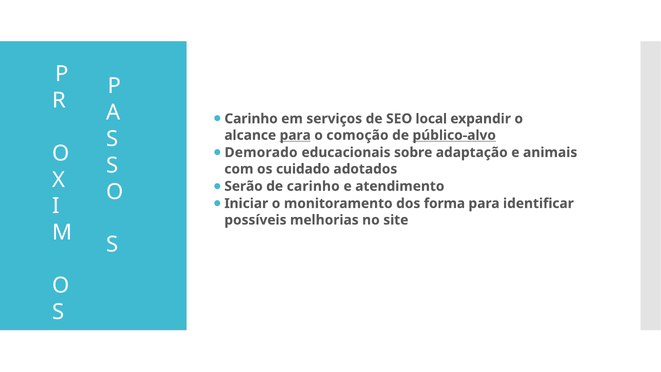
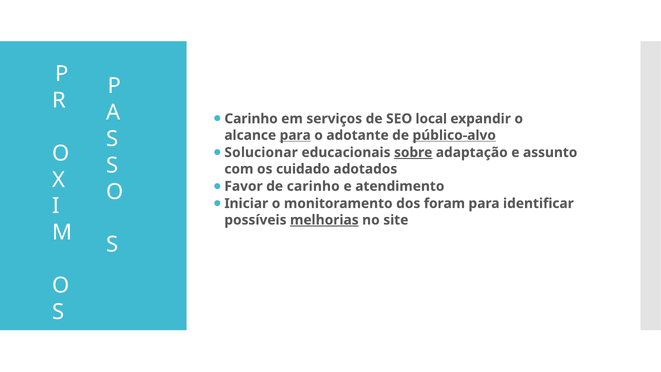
comoção: comoção -> adotante
Demorado: Demorado -> Solucionar
sobre underline: none -> present
animais: animais -> assunto
Serão: Serão -> Favor
forma: forma -> foram
melhorias underline: none -> present
